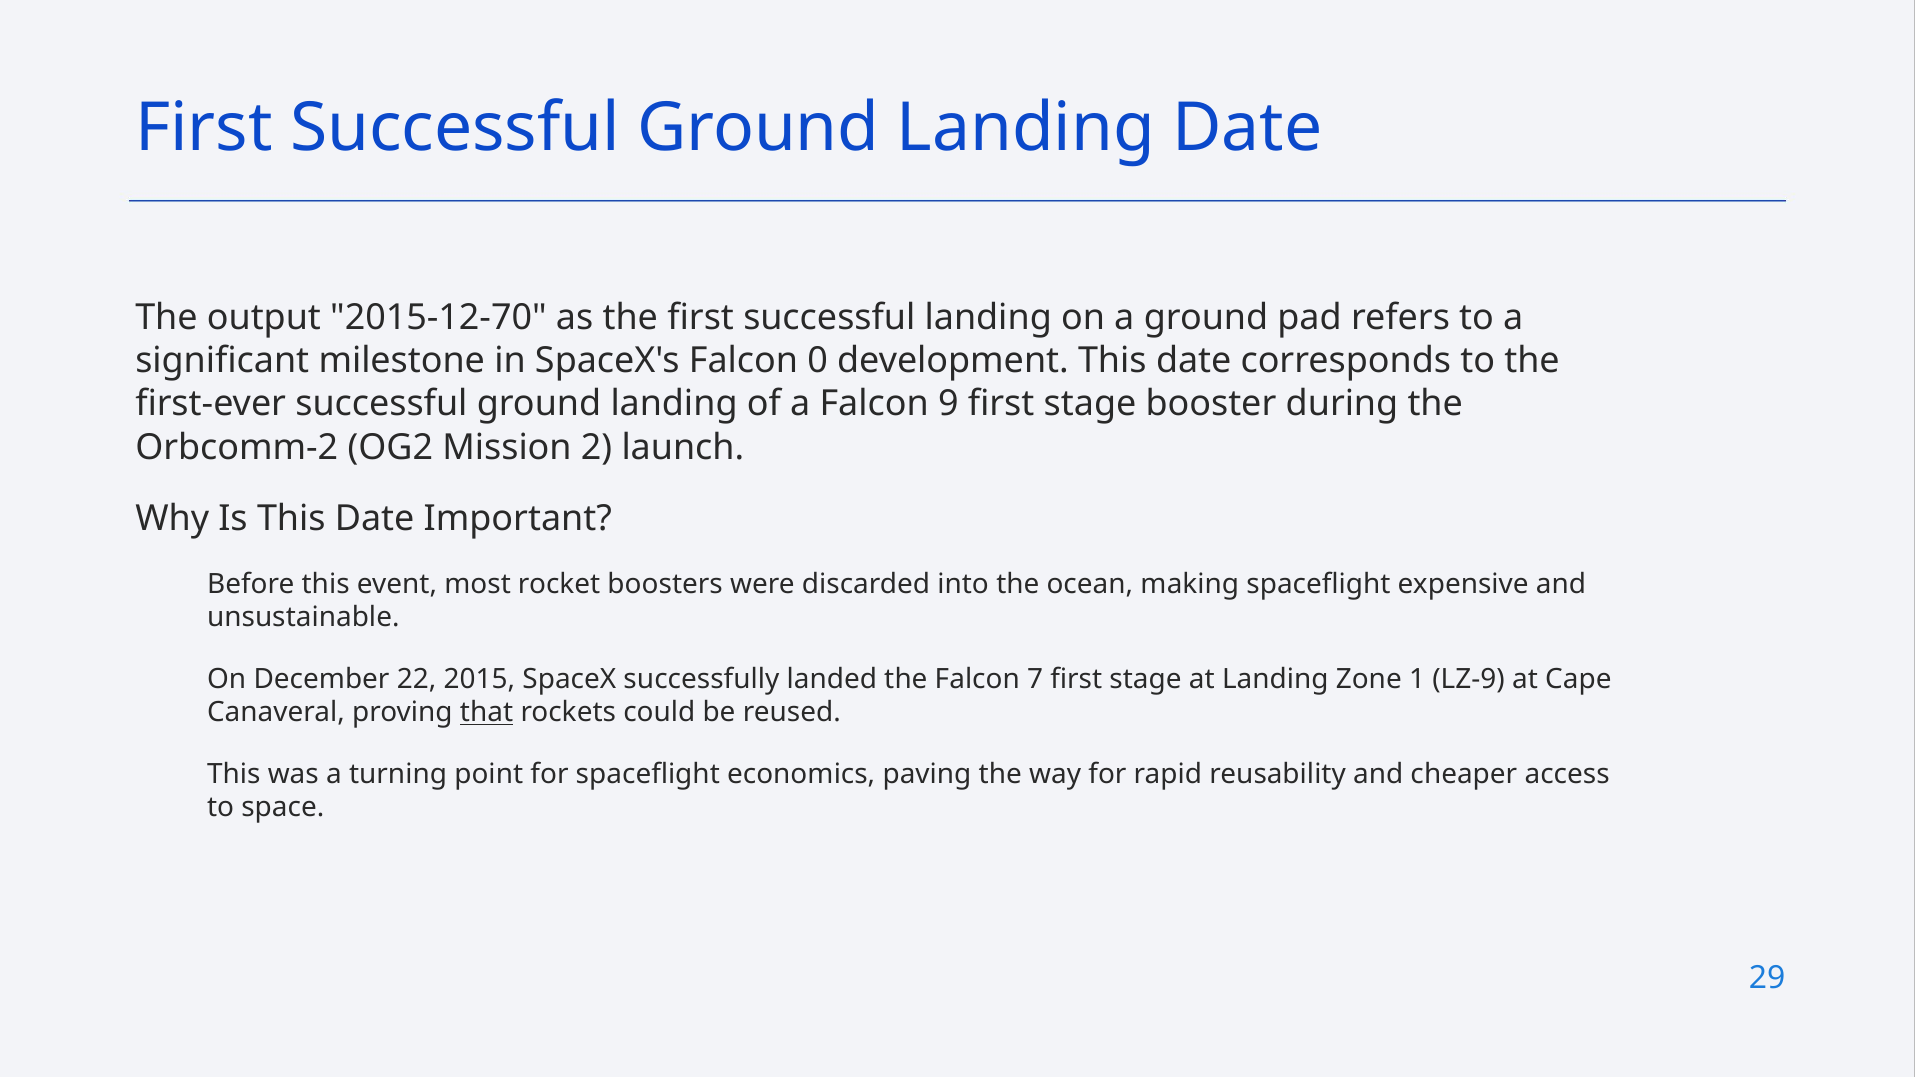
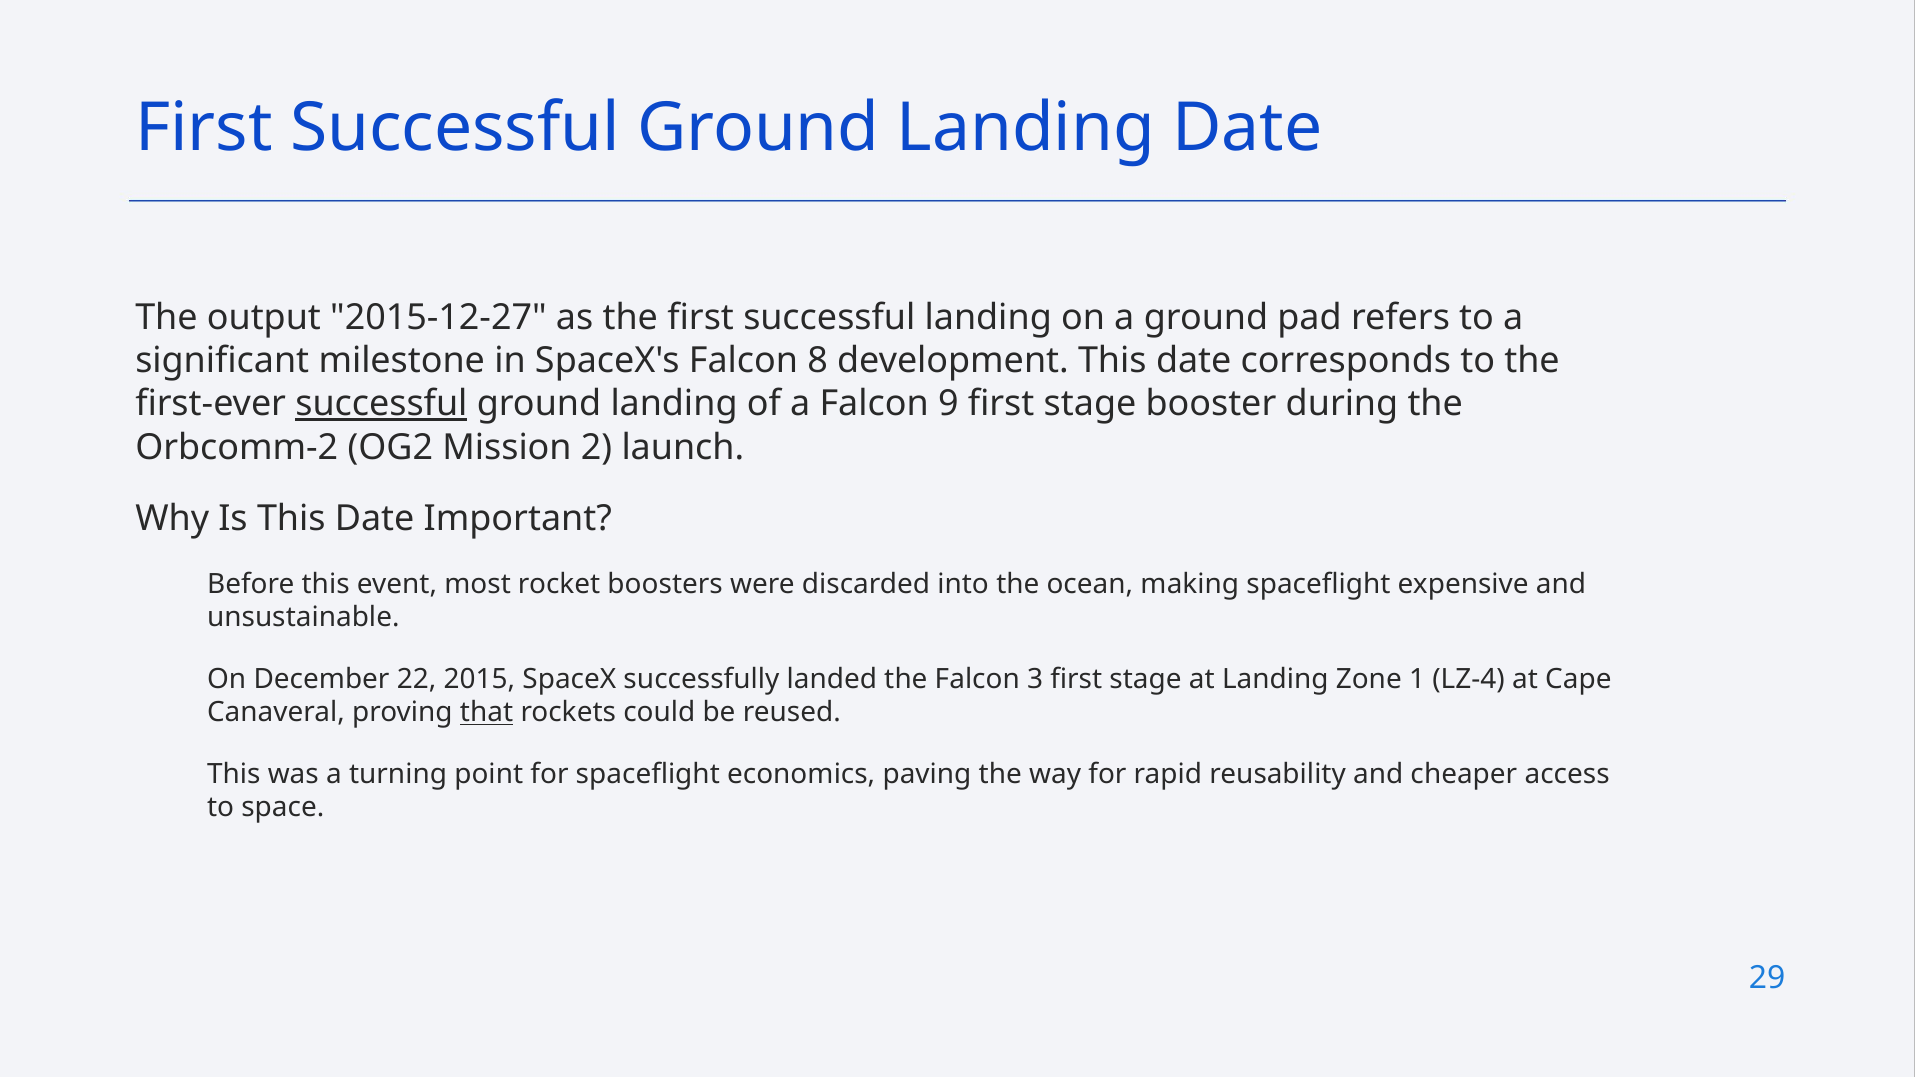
2015-12-70: 2015-12-70 -> 2015-12-27
0: 0 -> 8
successful at (381, 404) underline: none -> present
7: 7 -> 3
LZ-9: LZ-9 -> LZ-4
